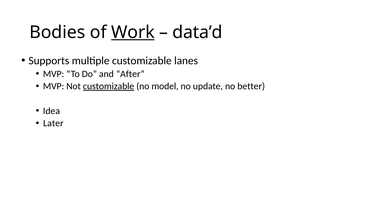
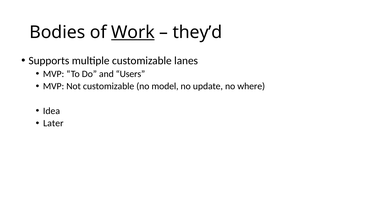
data’d: data’d -> they’d
After: After -> Users
customizable at (109, 86) underline: present -> none
better: better -> where
